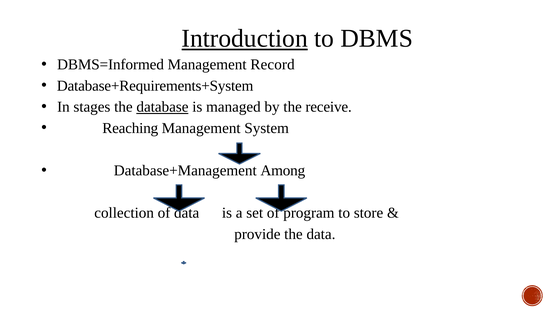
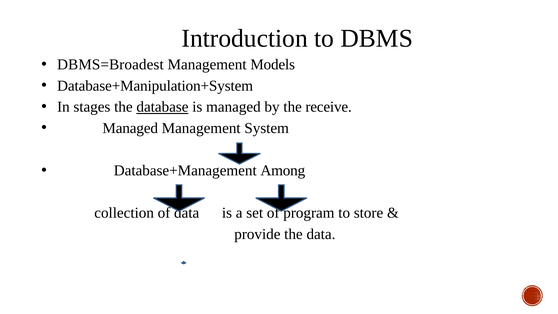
Introduction underline: present -> none
DBMS=Informed: DBMS=Informed -> DBMS=Broadest
Record: Record -> Models
Database+Requirements+System: Database+Requirements+System -> Database+Manipulation+System
Reaching at (130, 128): Reaching -> Managed
